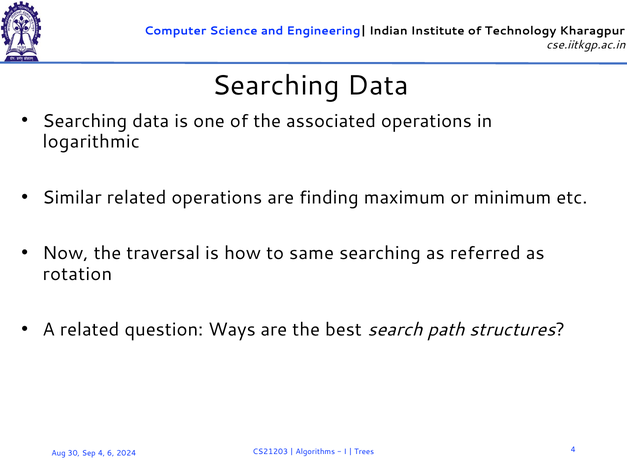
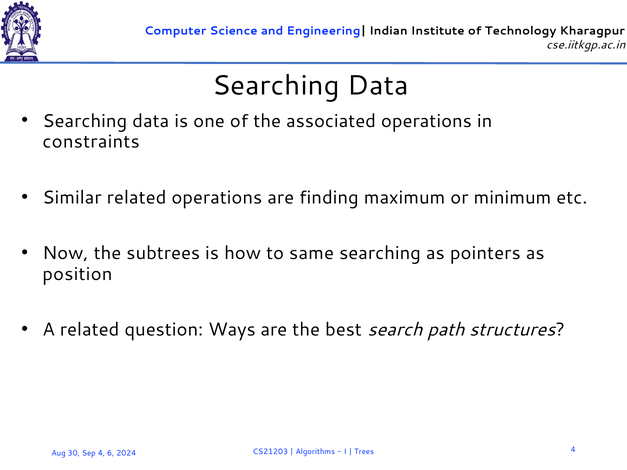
logarithmic: logarithmic -> constraints
traversal: traversal -> subtrees
referred: referred -> pointers
rotation: rotation -> position
